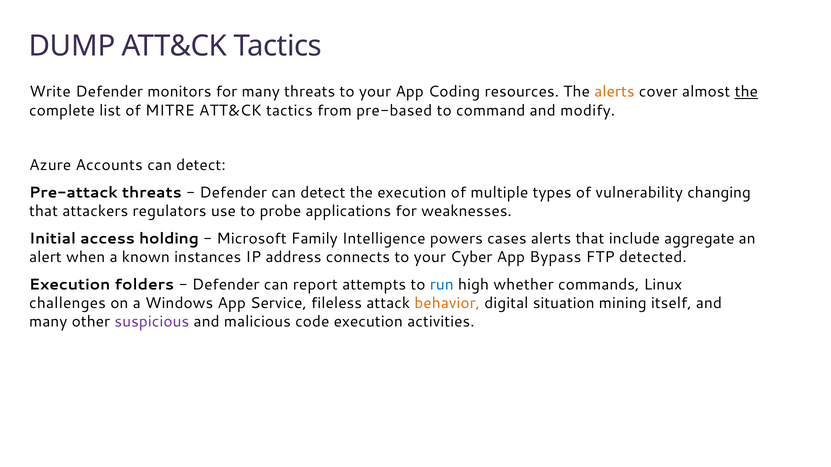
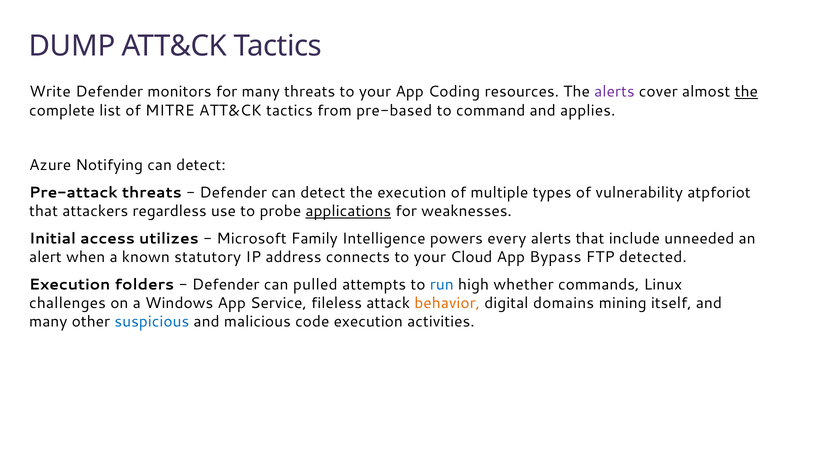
alerts at (614, 92) colour: orange -> purple
modify: modify -> applies
Accounts: Accounts -> Notifying
changing: changing -> atpforiot
regulators: regulators -> regardless
applications underline: none -> present
holding: holding -> utilizes
cases: cases -> every
aggregate: aggregate -> unneeded
instances: instances -> statutory
Cyber: Cyber -> Cloud
report: report -> pulled
situation: situation -> domains
suspicious colour: purple -> blue
